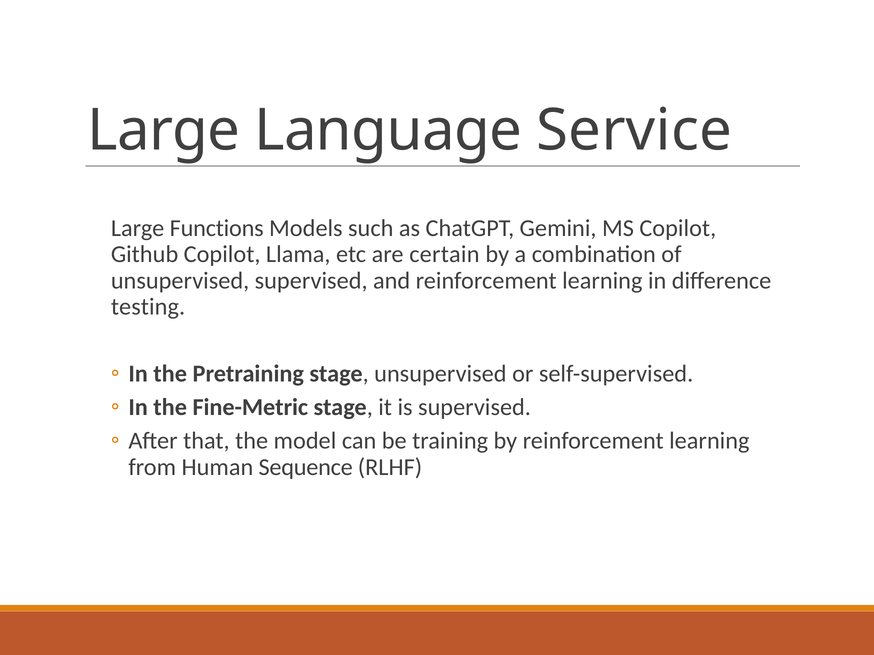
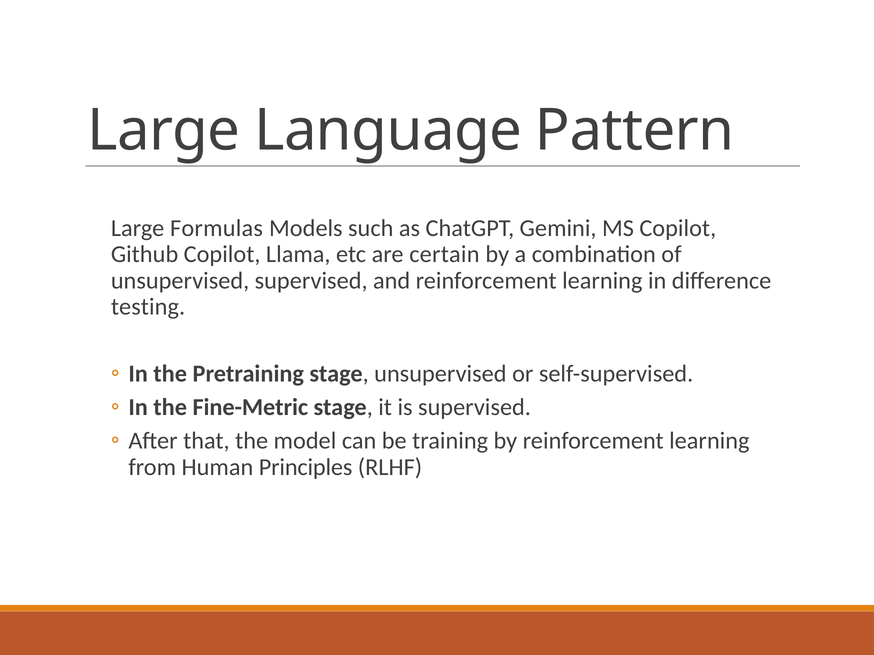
Service: Service -> Pattern
Functions: Functions -> Formulas
Sequence: Sequence -> Principles
